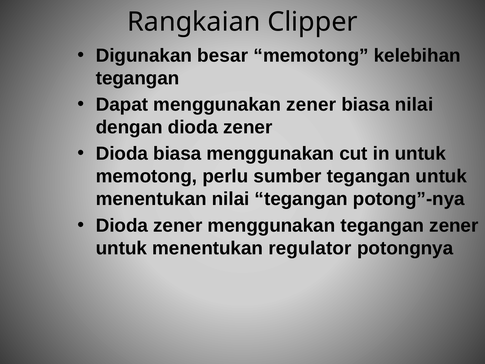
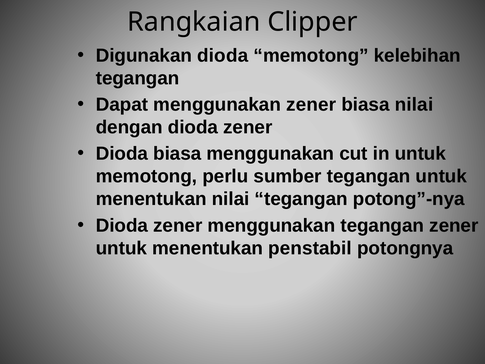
Digunakan besar: besar -> dioda
regulator: regulator -> penstabil
